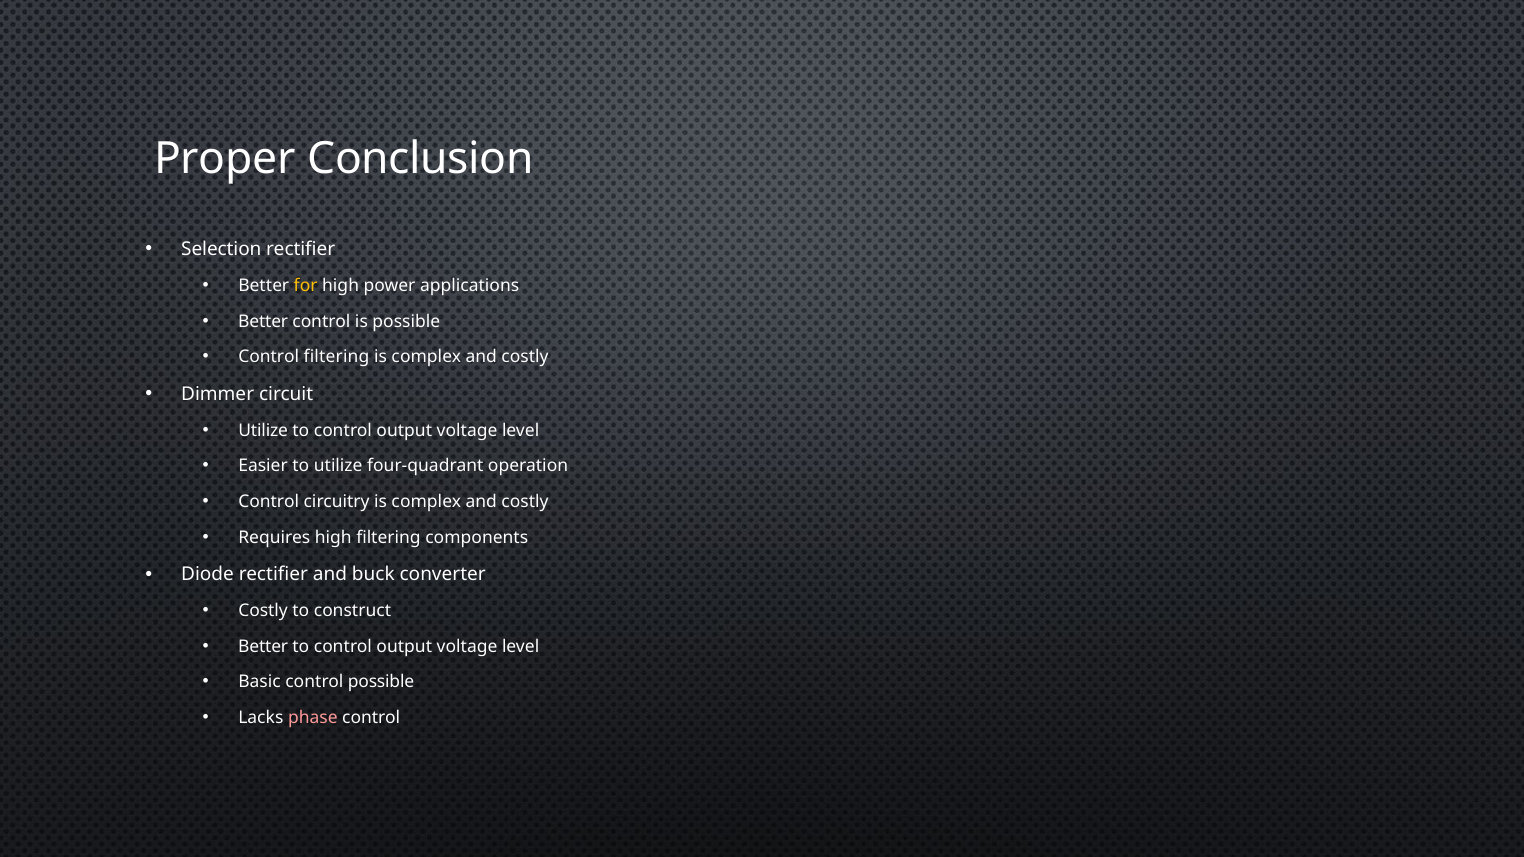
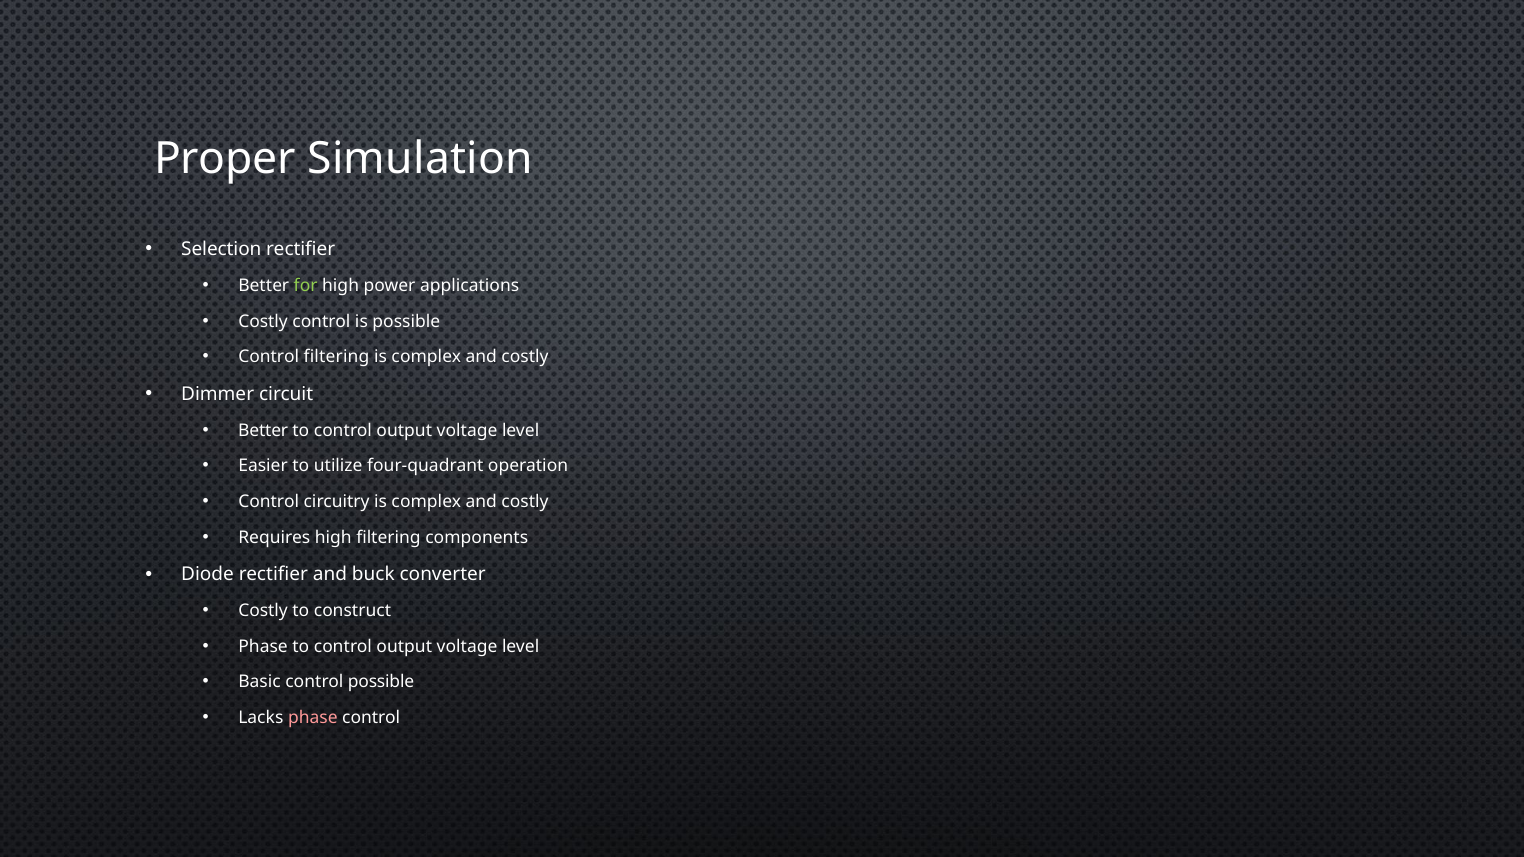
Conclusion: Conclusion -> Simulation
for colour: yellow -> light green
Better at (263, 321): Better -> Costly
Utilize at (263, 431): Utilize -> Better
Better at (263, 647): Better -> Phase
